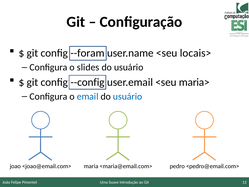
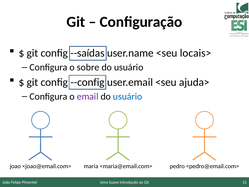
--foram: --foram -> --saídas
slides: slides -> sobre
maria>: maria> -> ajuda>
email colour: blue -> purple
